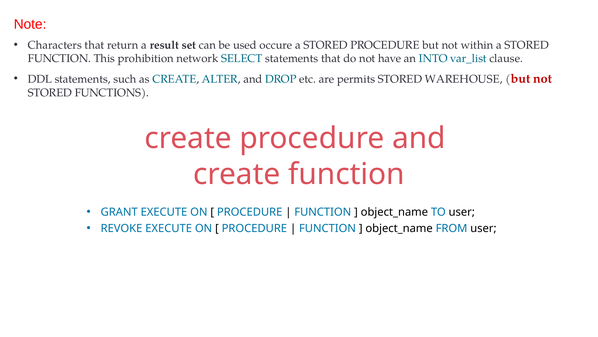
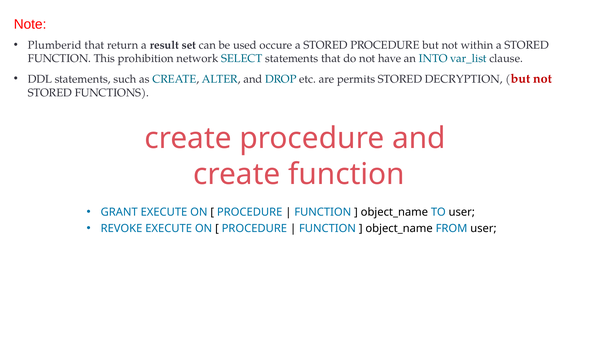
Characters: Characters -> Plumberid
WAREHOUSE: WAREHOUSE -> DECRYPTION
